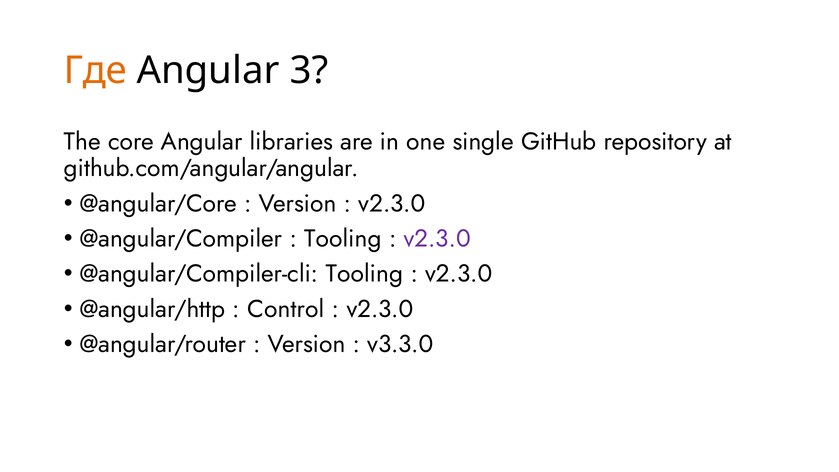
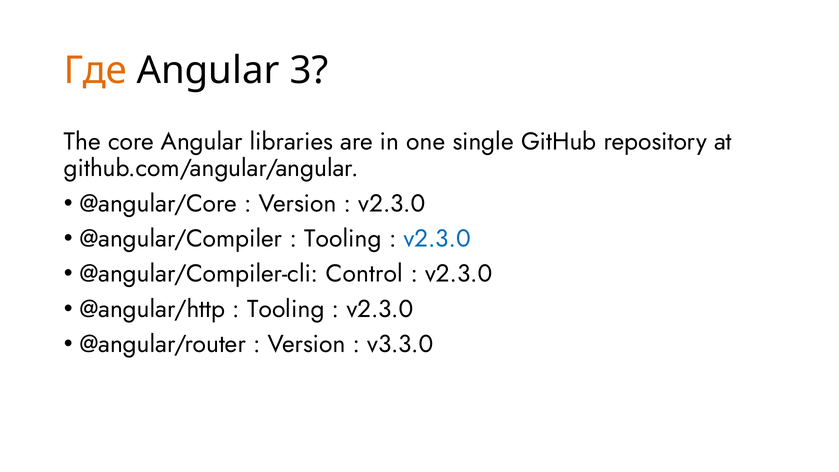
v2.3.0 at (437, 239) colour: purple -> blue
@angular/Compiler-cli Tooling: Tooling -> Control
Control at (286, 309): Control -> Tooling
